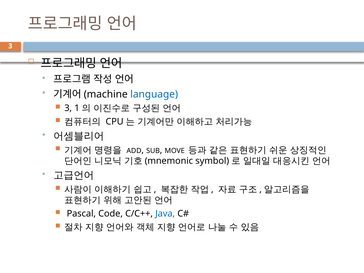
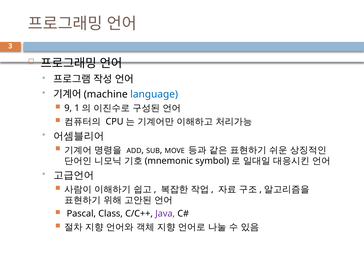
3 at (68, 108): 3 -> 9
Code: Code -> Class
Java colour: blue -> purple
